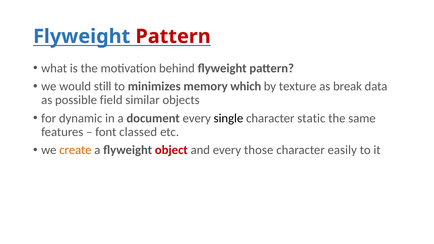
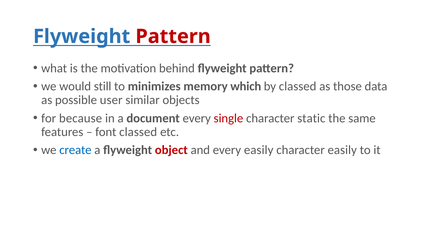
by texture: texture -> classed
break: break -> those
field: field -> user
dynamic: dynamic -> because
single colour: black -> red
create colour: orange -> blue
every those: those -> easily
